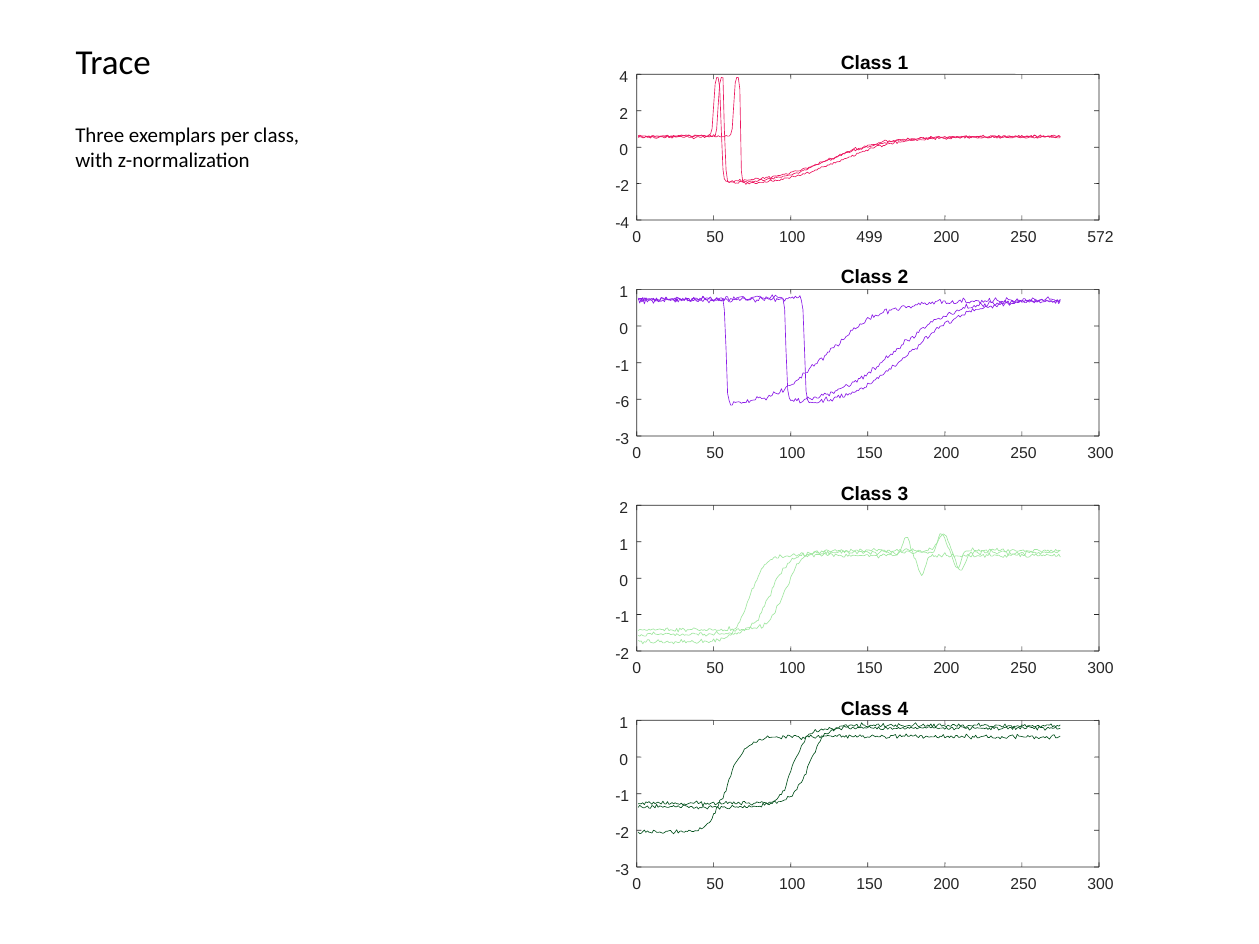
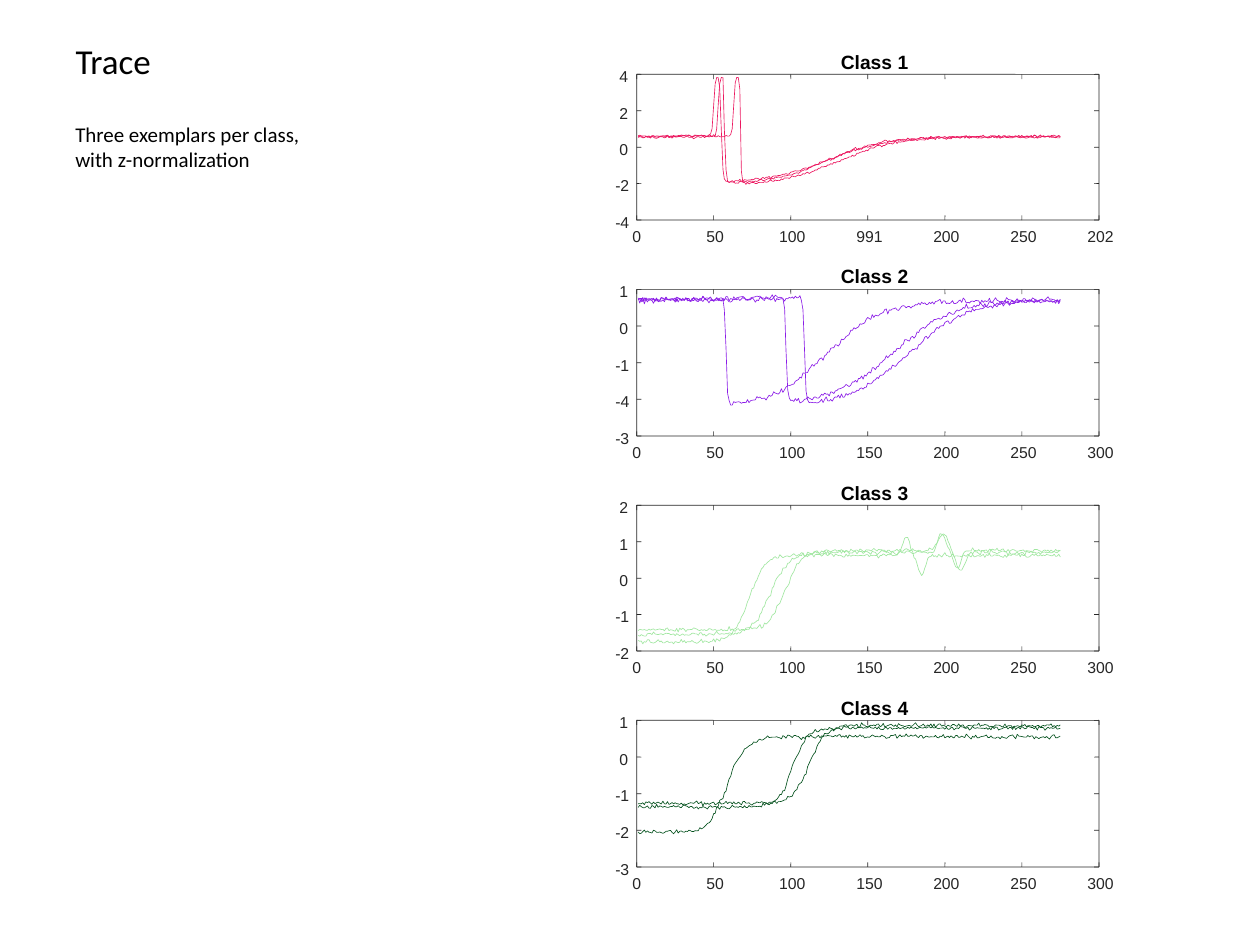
499: 499 -> 991
572: 572 -> 202
-6 at (622, 402): -6 -> -4
